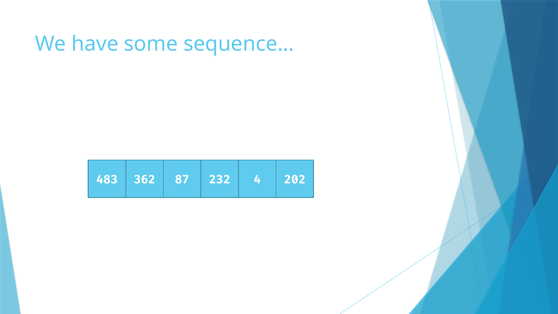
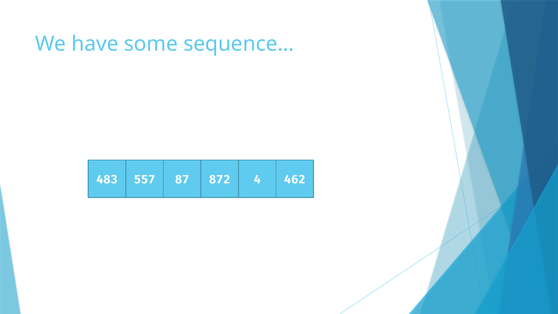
362: 362 -> 557
232: 232 -> 872
202: 202 -> 462
